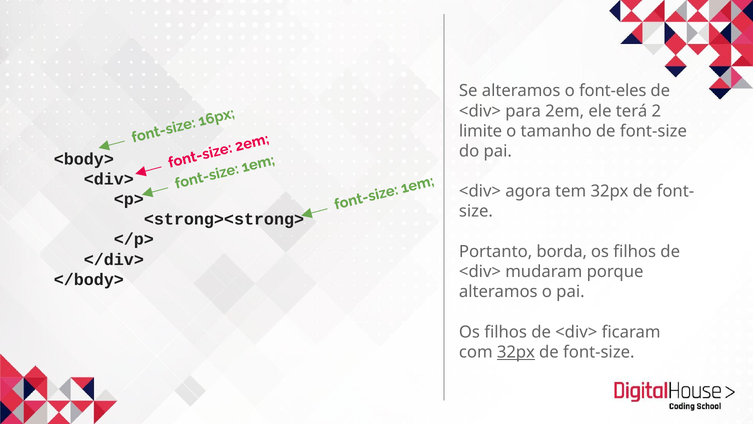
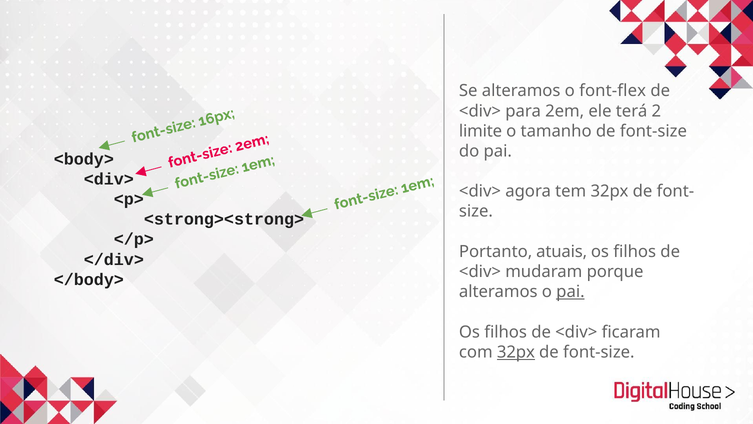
font-eles: font-eles -> font-flex
borda: borda -> atuais
pai at (570, 292) underline: none -> present
